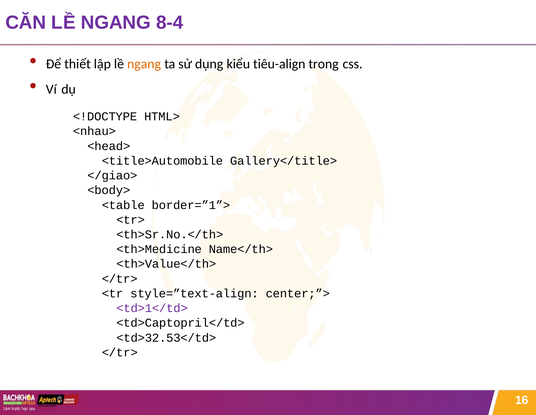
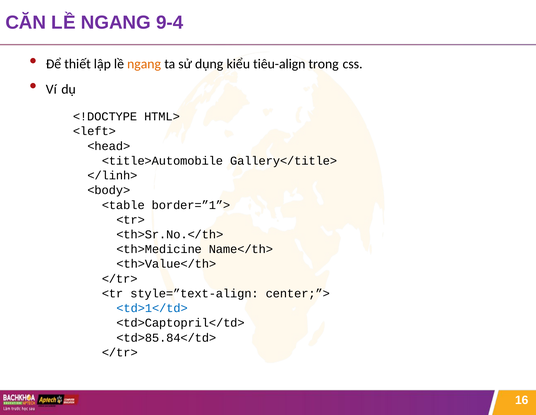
8-4: 8-4 -> 9-4
<nhau>: <nhau> -> <left>
</giao>: </giao> -> </linh>
<td>1</td> colour: purple -> blue
<td>32.53</td>: <td>32.53</td> -> <td>85.84</td>
